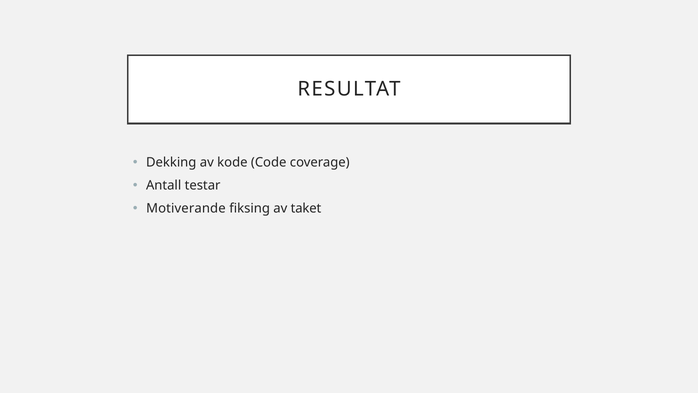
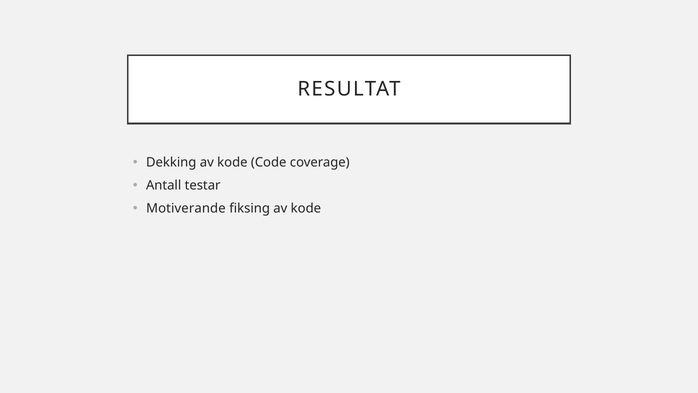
fiksing av taket: taket -> kode
